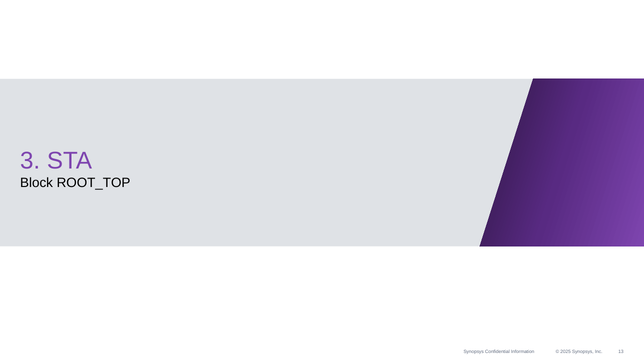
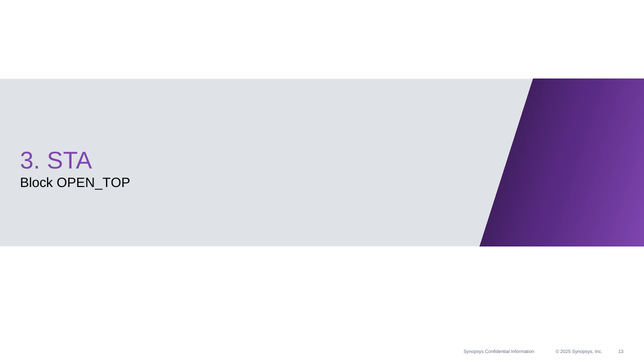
ROOT_TOP: ROOT_TOP -> OPEN_TOP
